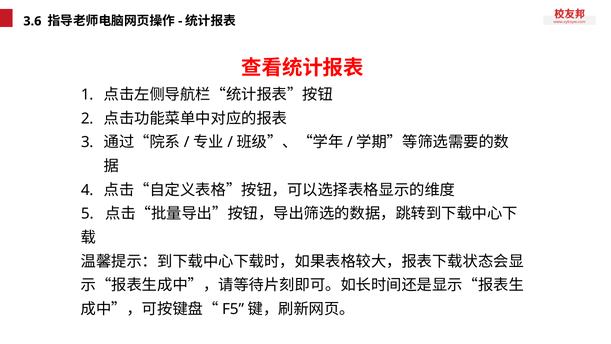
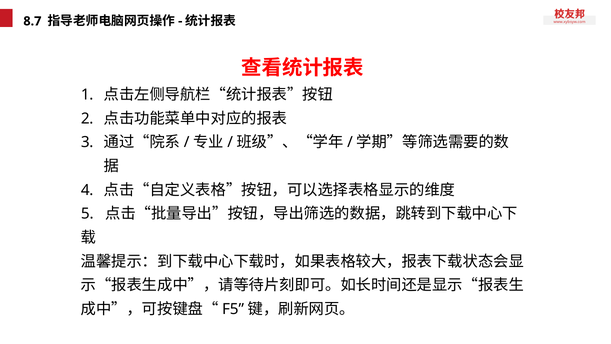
3.6: 3.6 -> 8.7
